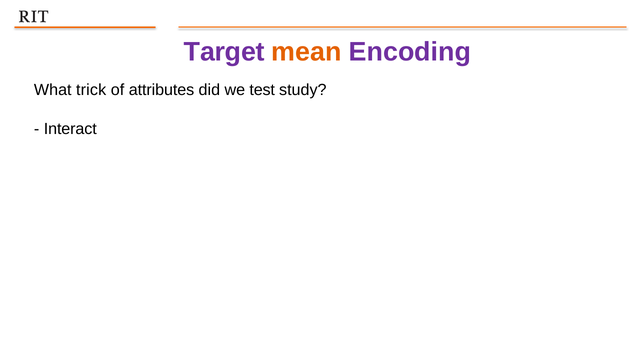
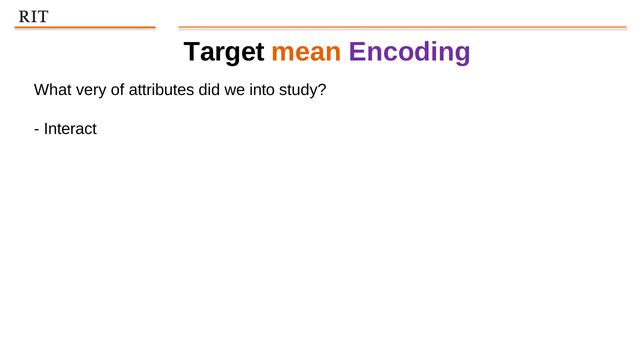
Target colour: purple -> black
trick: trick -> very
test: test -> into
